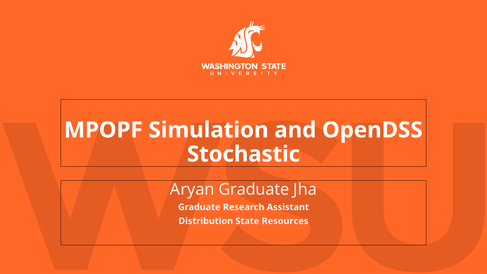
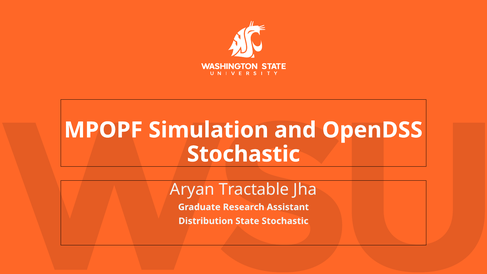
Aryan Graduate: Graduate -> Tractable
State Resources: Resources -> Stochastic
